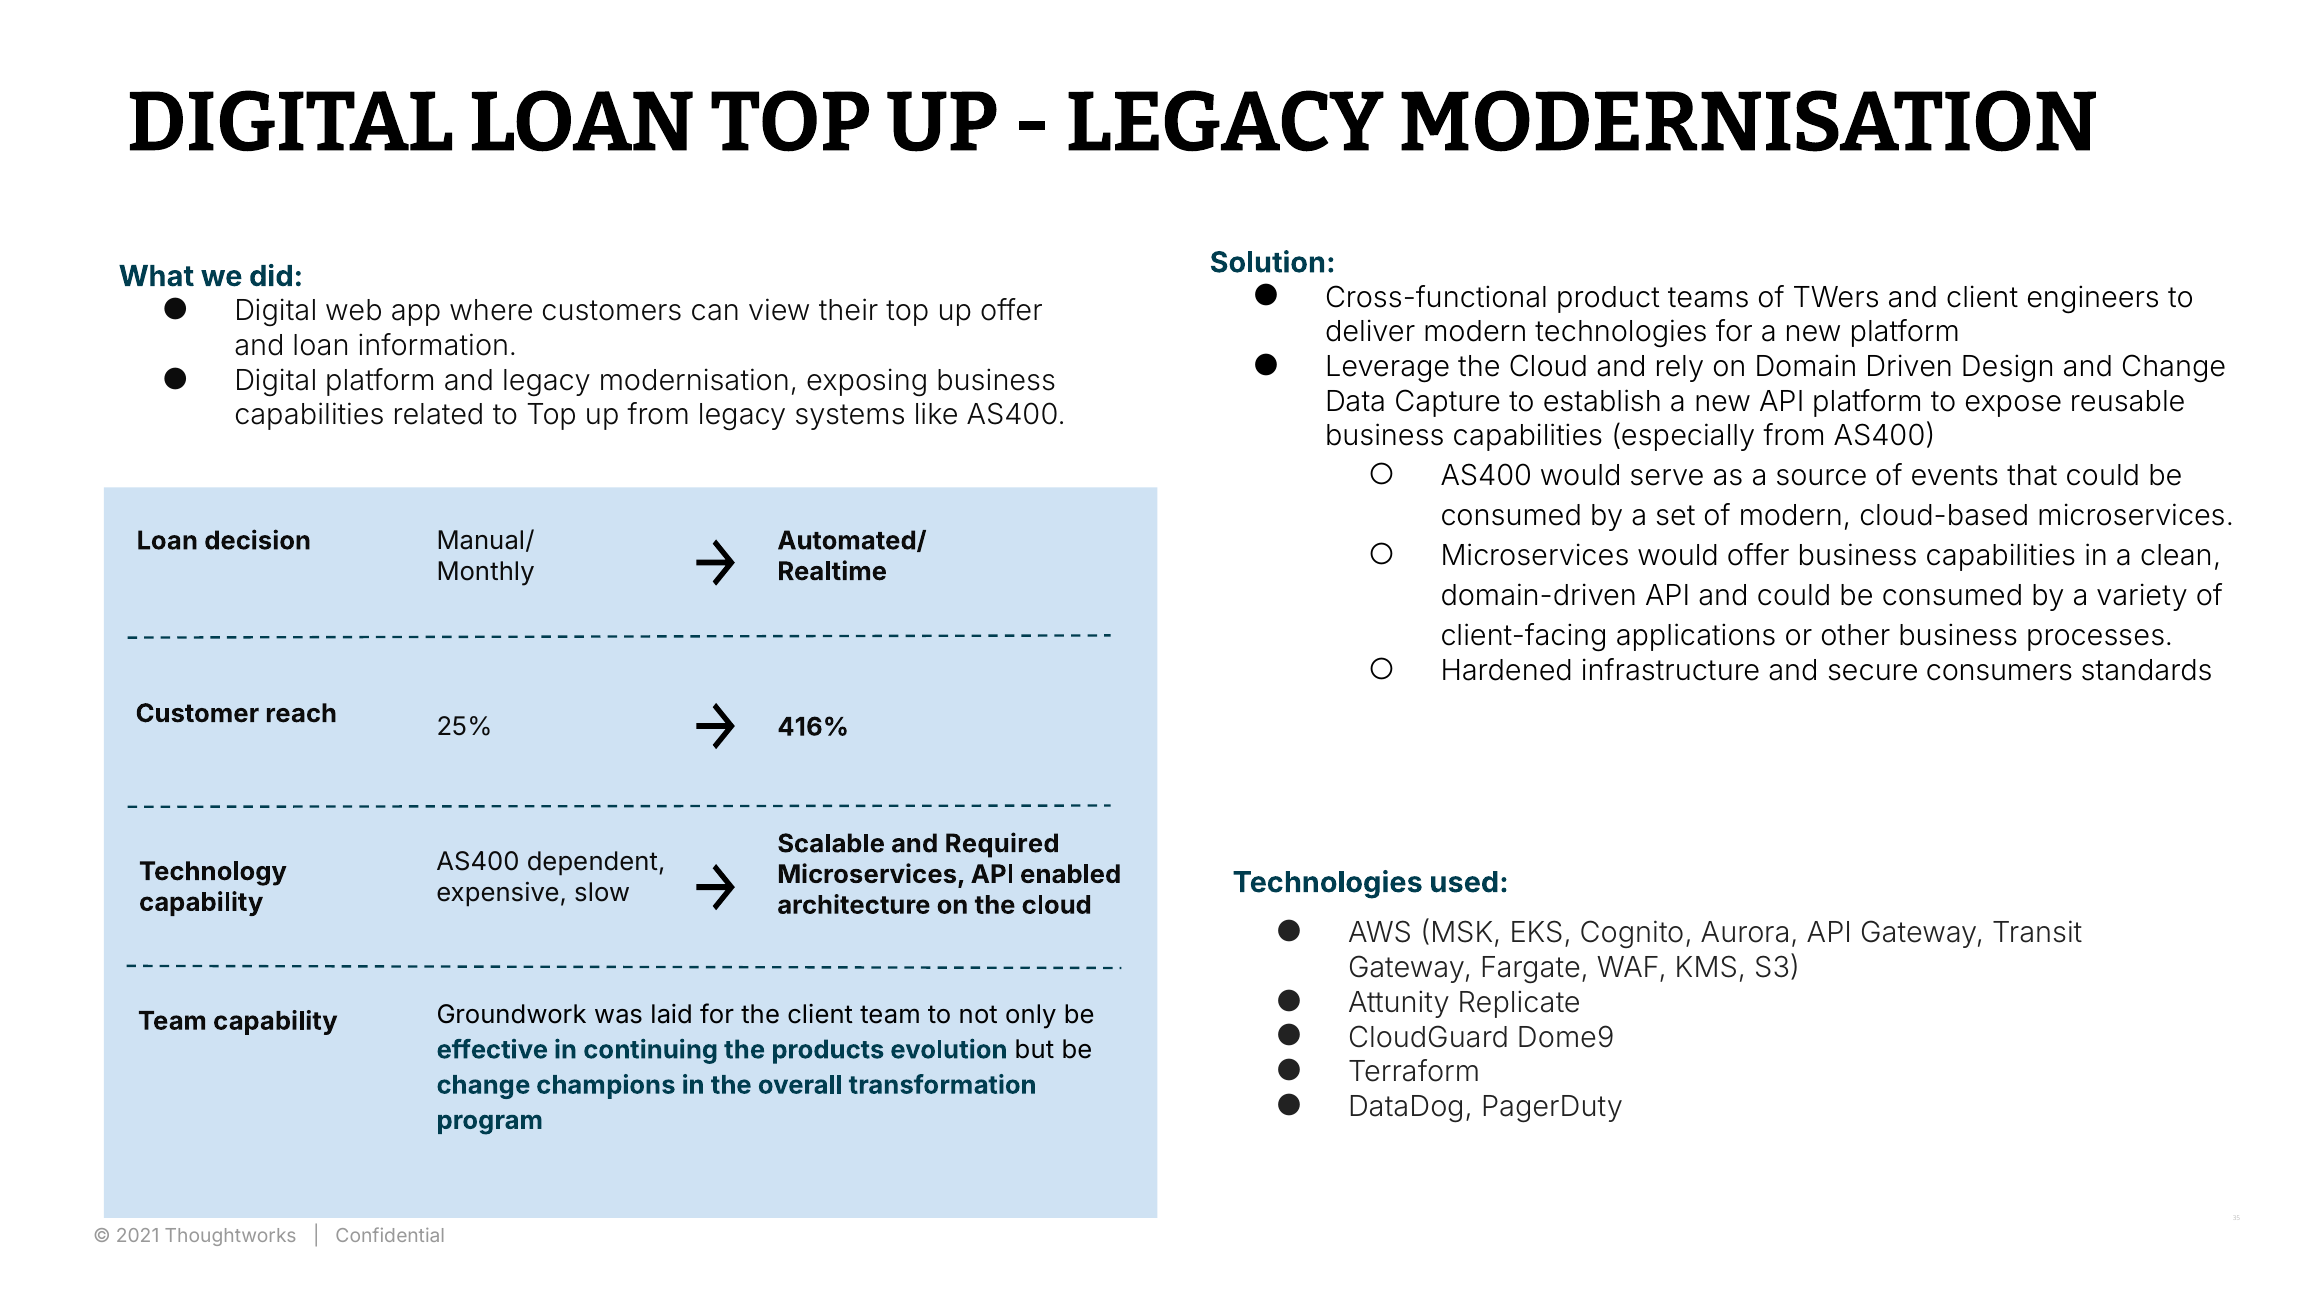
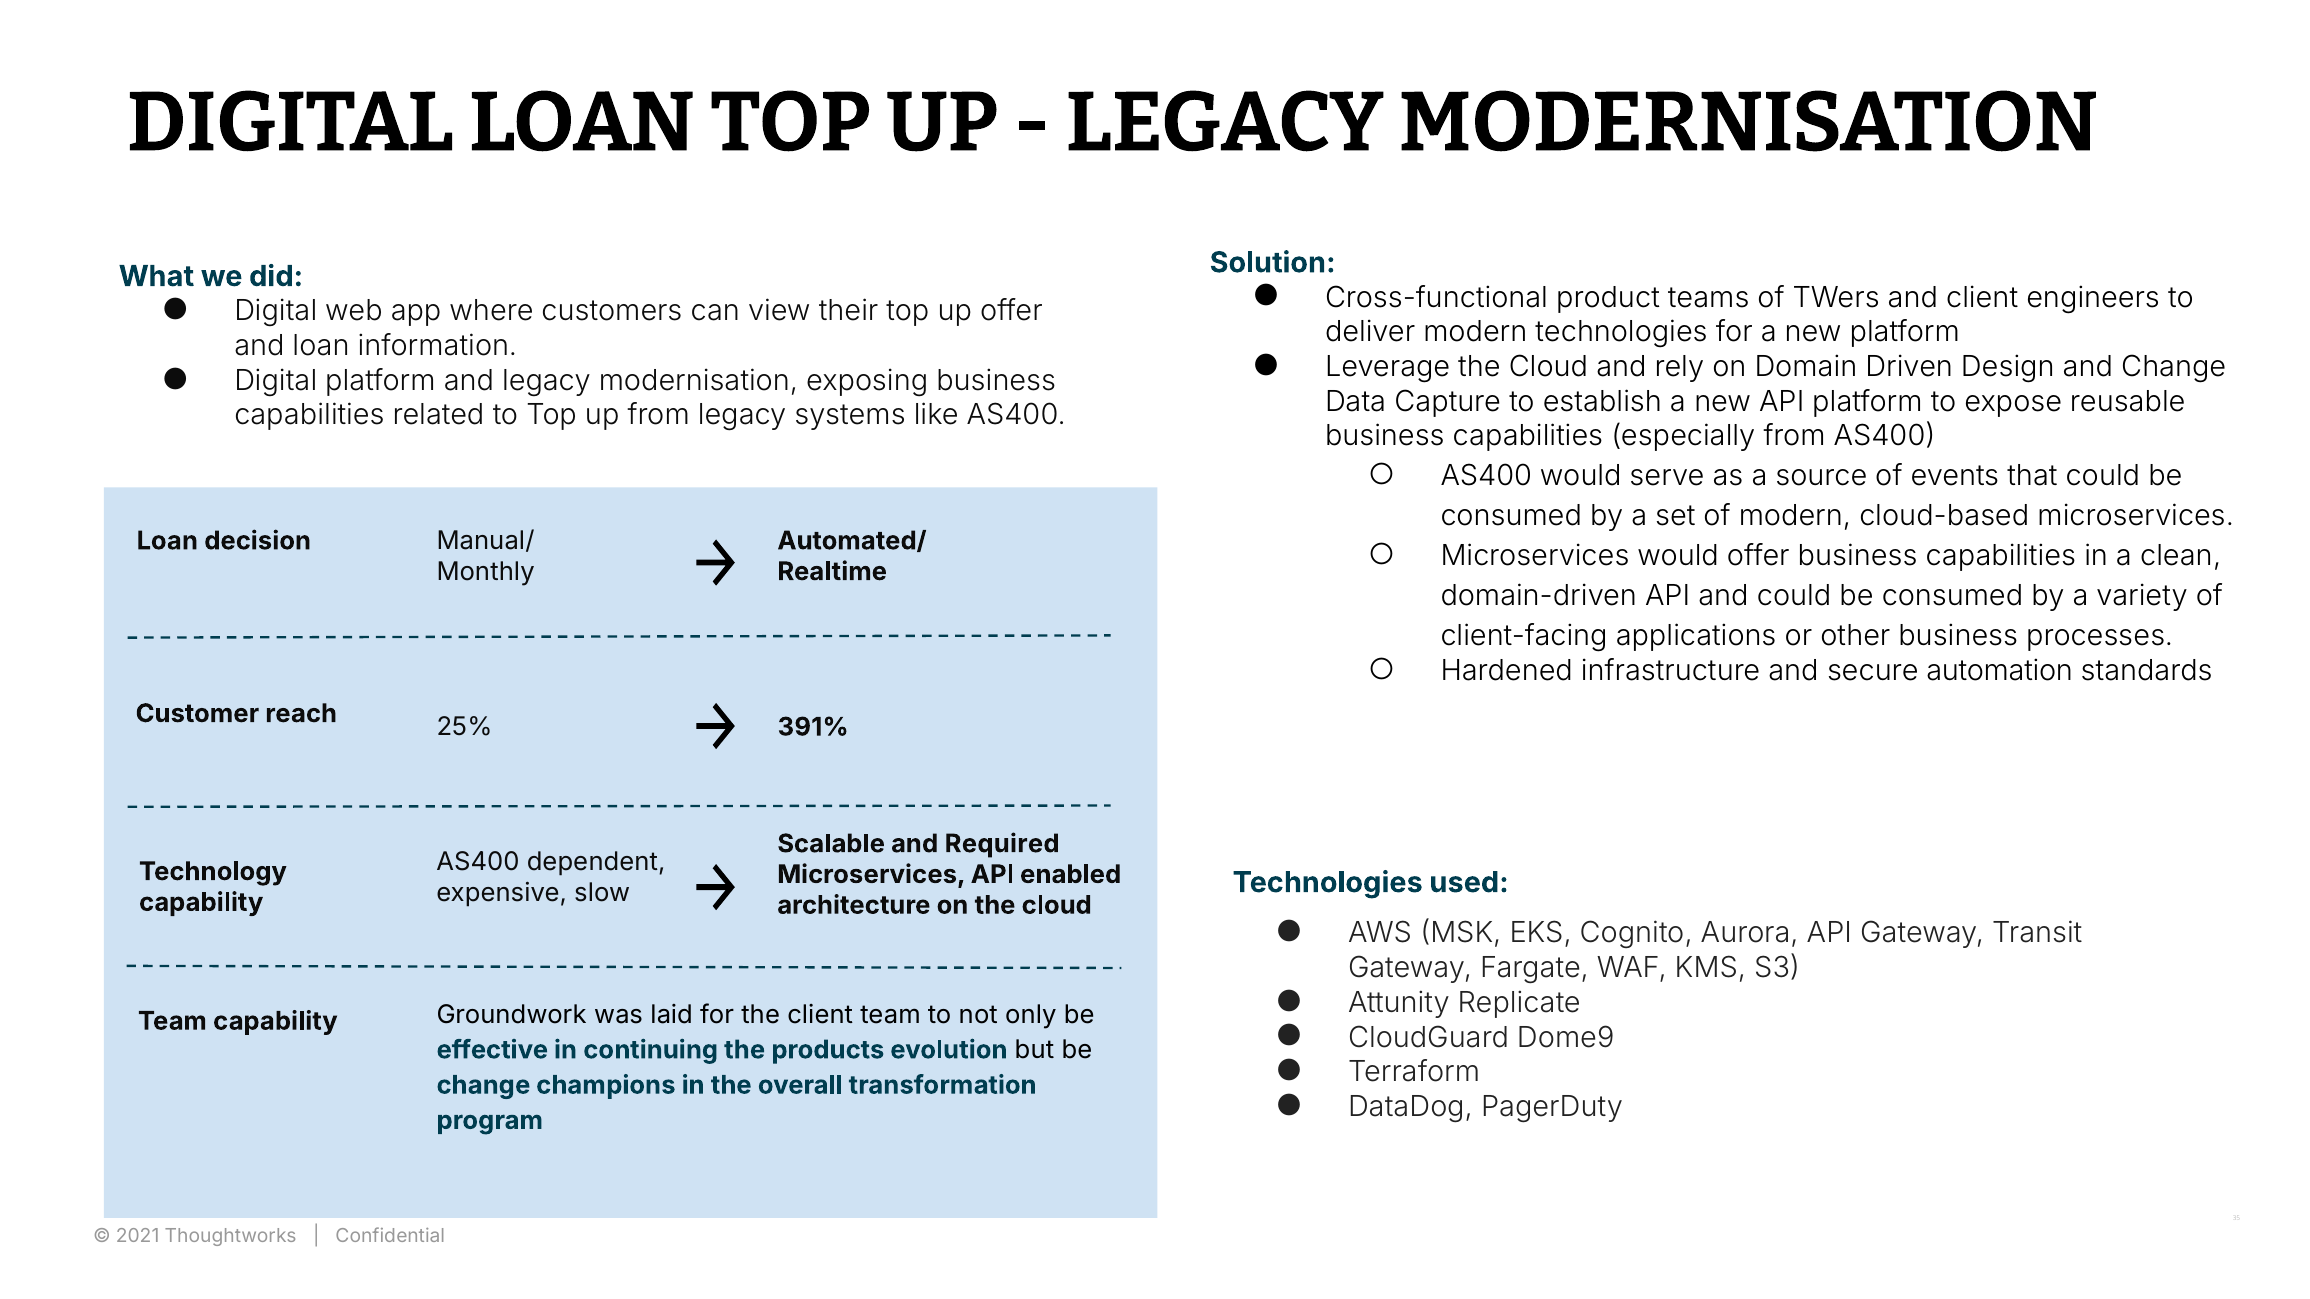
consumers: consumers -> automation
416%: 416% -> 391%
